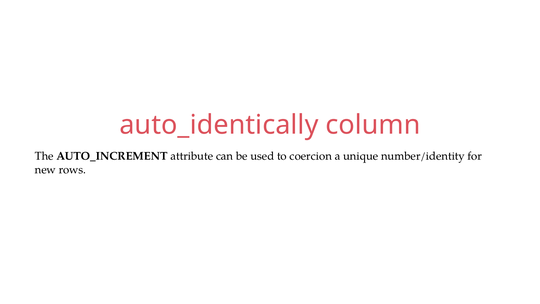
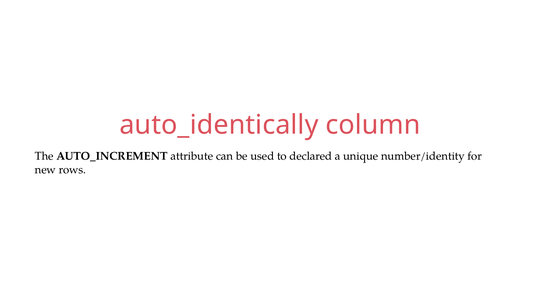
coercion: coercion -> declared
